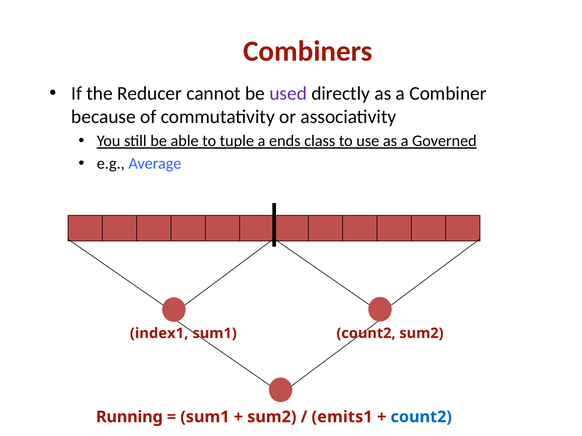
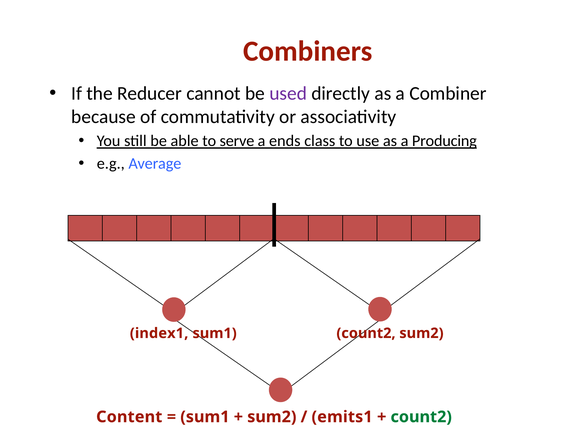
tuple: tuple -> serve
Governed: Governed -> Producing
Running: Running -> Content
count2 at (421, 417) colour: blue -> green
